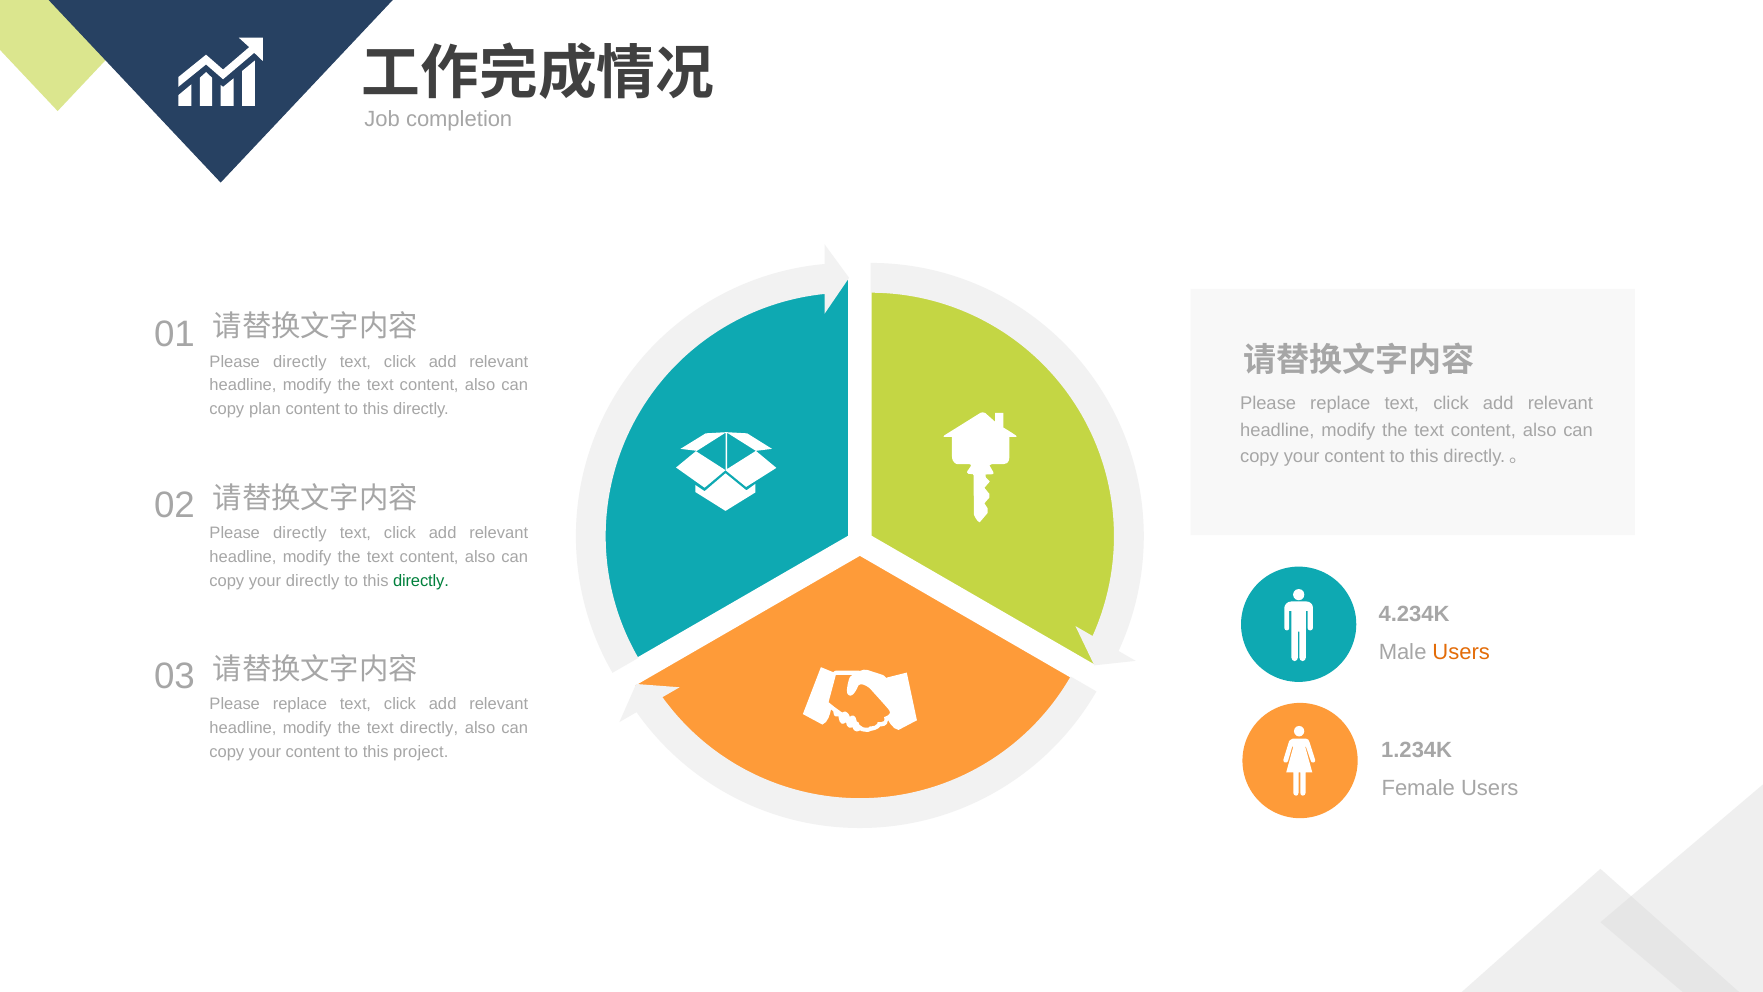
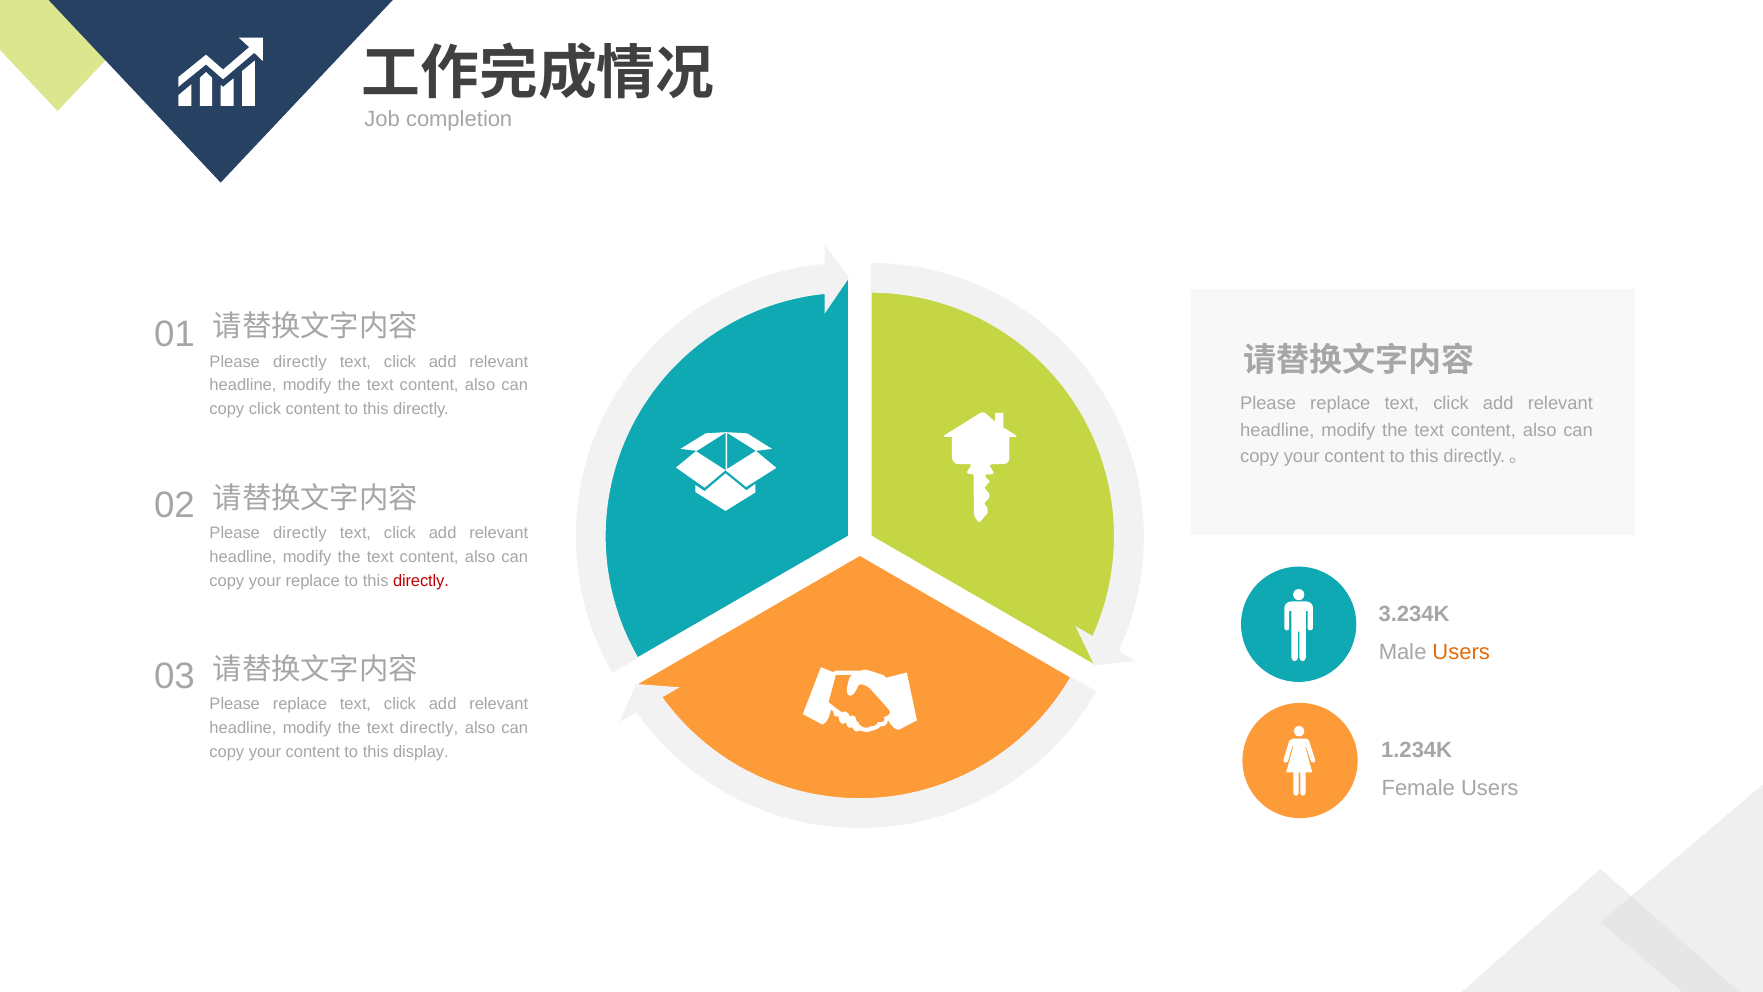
copy plan: plan -> click
your directly: directly -> replace
directly at (421, 581) colour: green -> red
4.234K: 4.234K -> 3.234K
project: project -> display
